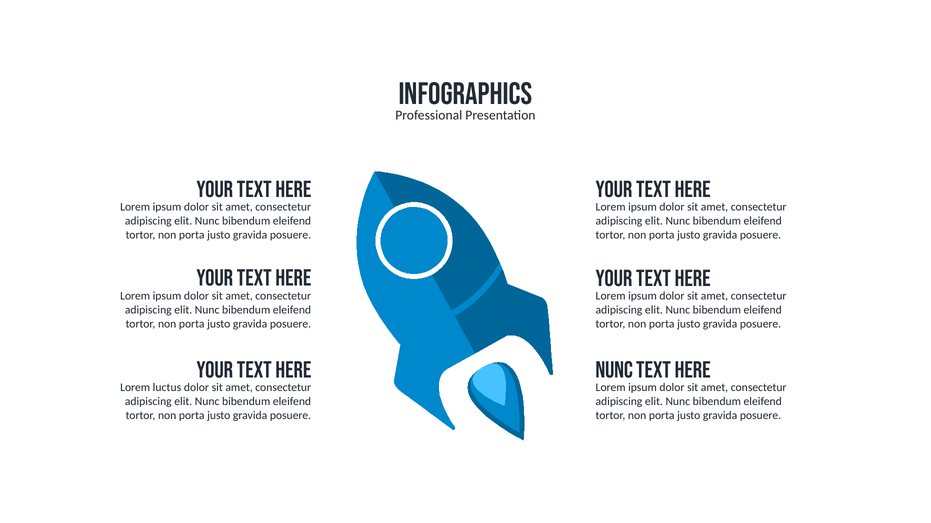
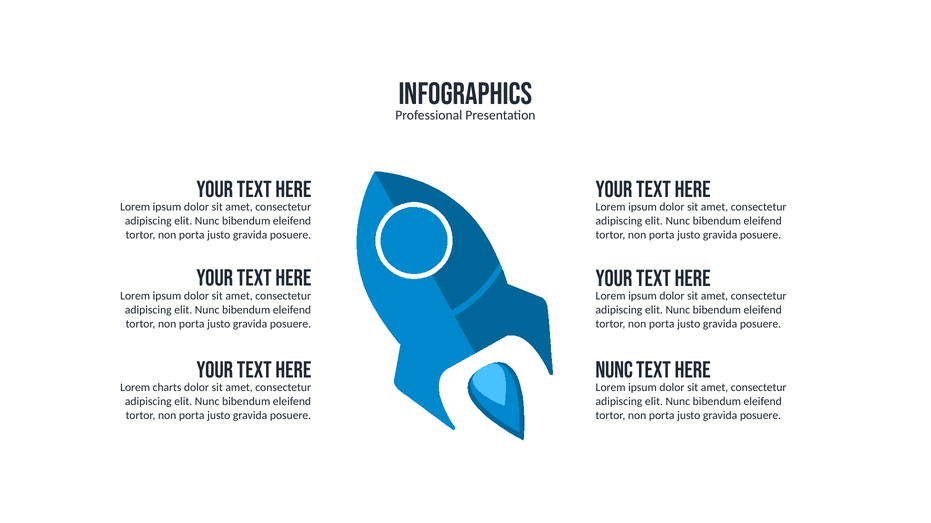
luctus: luctus -> charts
